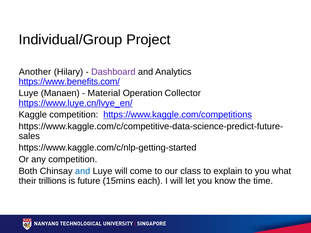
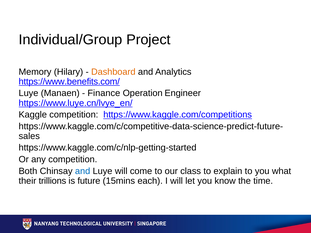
Another: Another -> Memory
Dashboard colour: purple -> orange
Material: Material -> Finance
Collector: Collector -> Engineer
